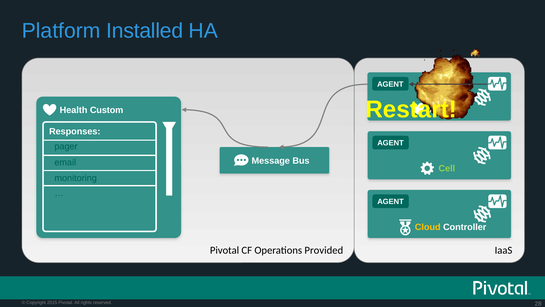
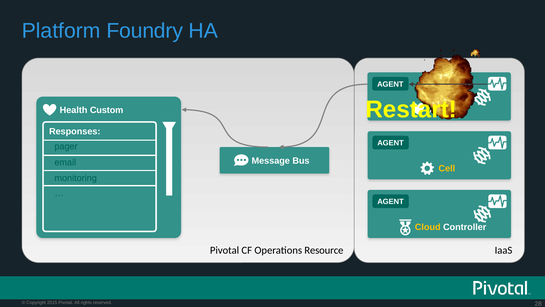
Installed: Installed -> Foundry
Cell colour: light green -> yellow
Provided: Provided -> Resource
